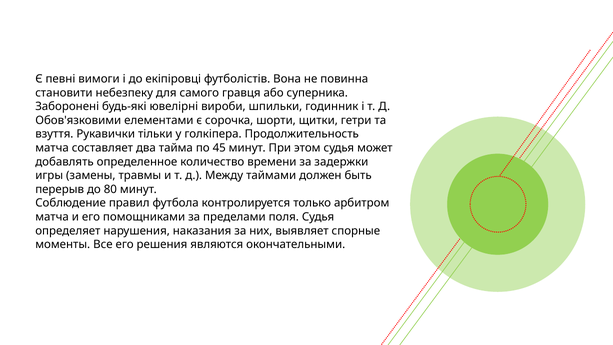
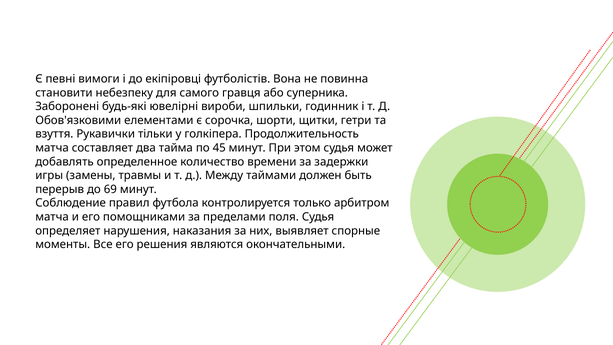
80: 80 -> 69
